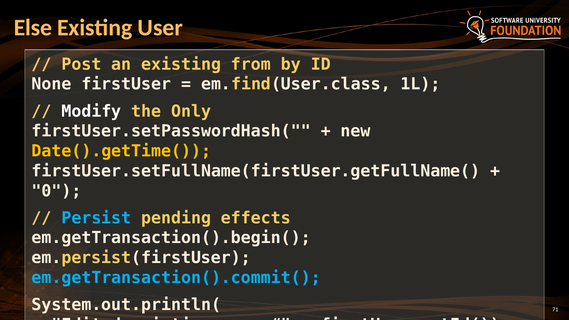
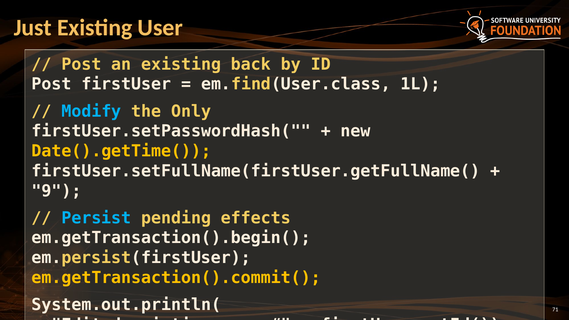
Else: Else -> Just
from: from -> back
None at (51, 84): None -> Post
Modify colour: white -> light blue
0: 0 -> 9
em.getTransaction().commit( colour: light blue -> yellow
